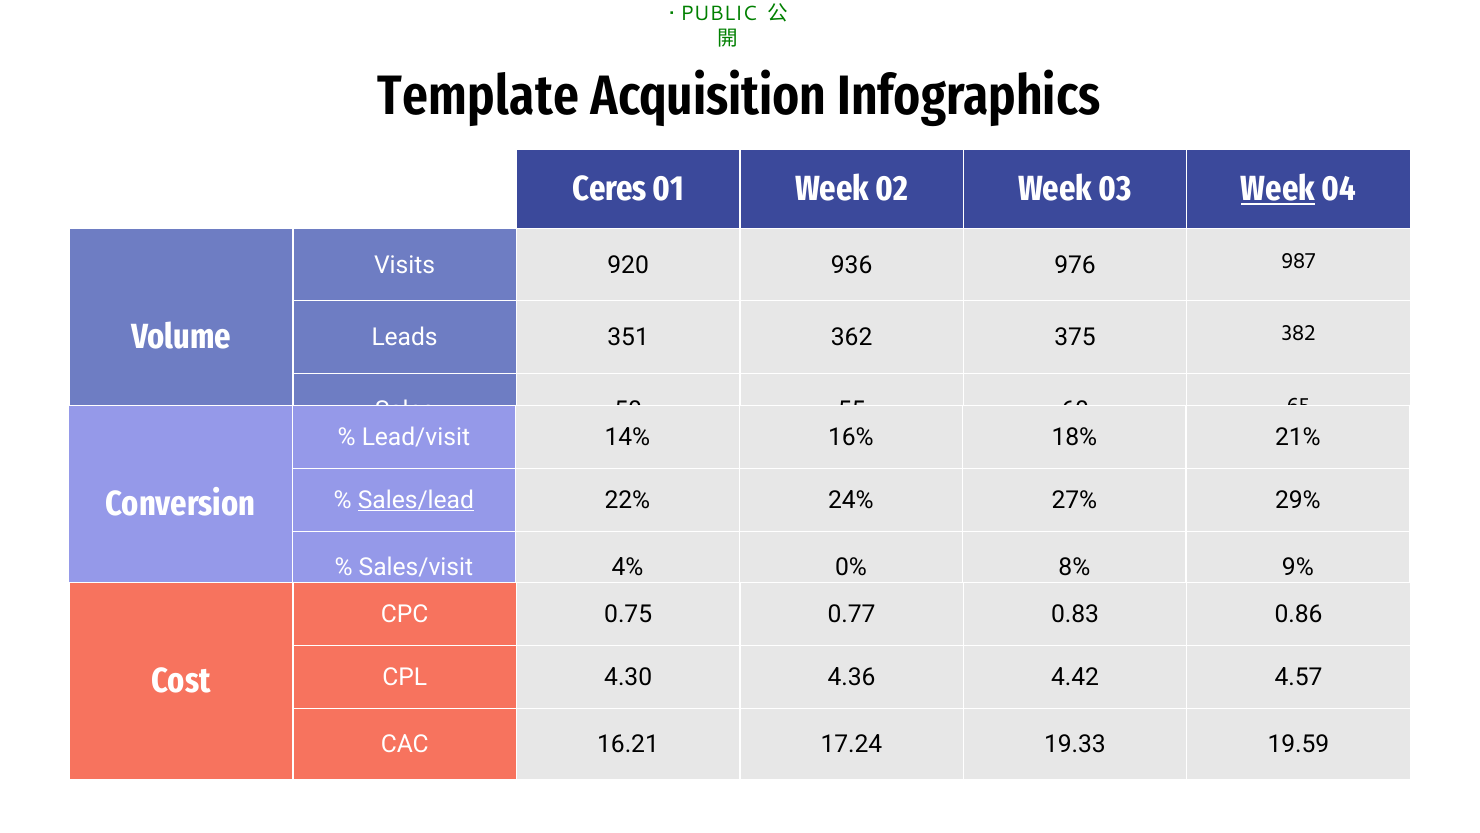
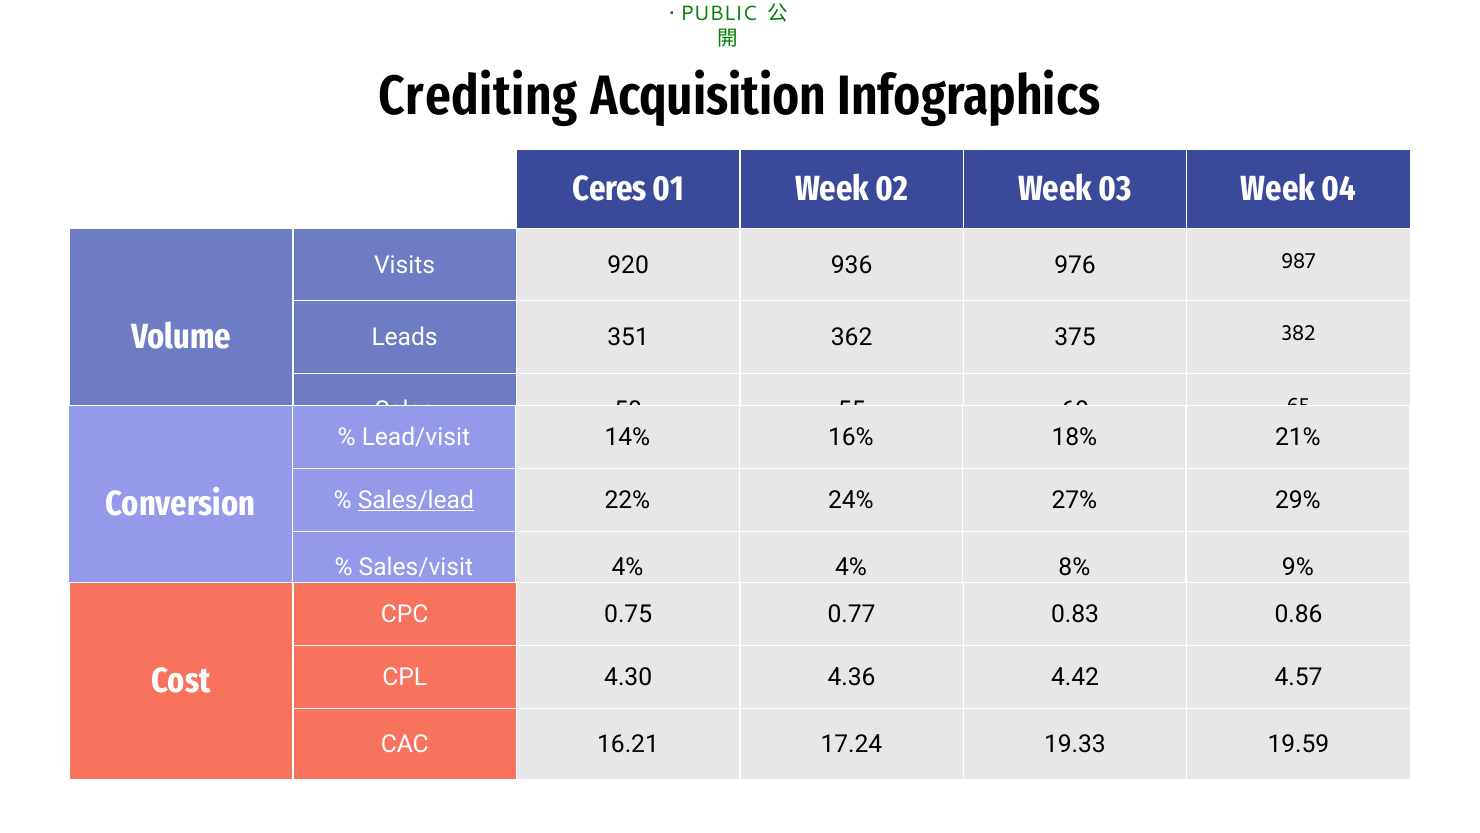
Template: Template -> Crediting
Week at (1278, 189) underline: present -> none
4% 0%: 0% -> 4%
